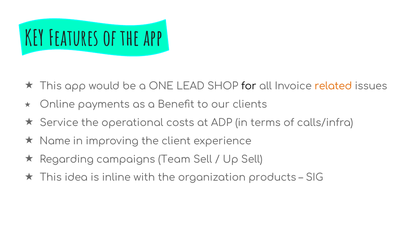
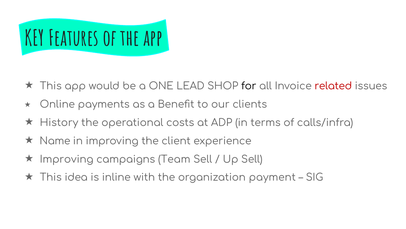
related colour: orange -> red
Service: Service -> History
Regarding at (67, 159): Regarding -> Improving
products: products -> payment
